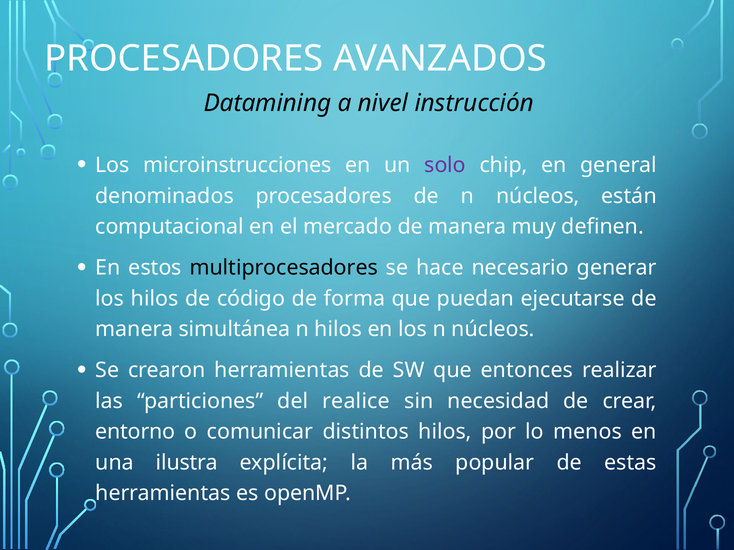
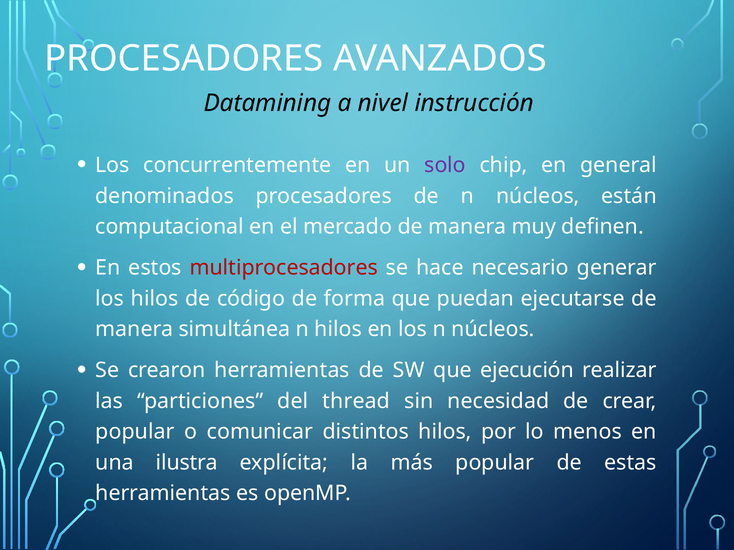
microinstrucciones: microinstrucciones -> concurrentemente
multiprocesadores colour: black -> red
entonces: entonces -> ejecución
realice: realice -> thread
entorno at (135, 432): entorno -> popular
